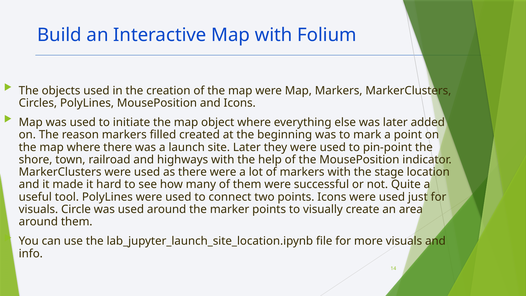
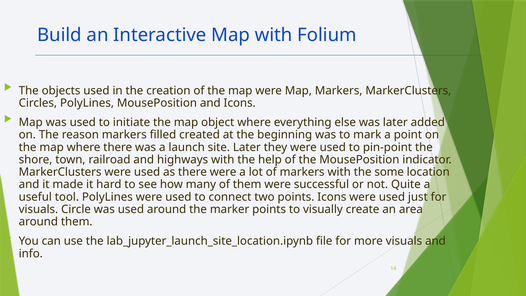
stage: stage -> some
